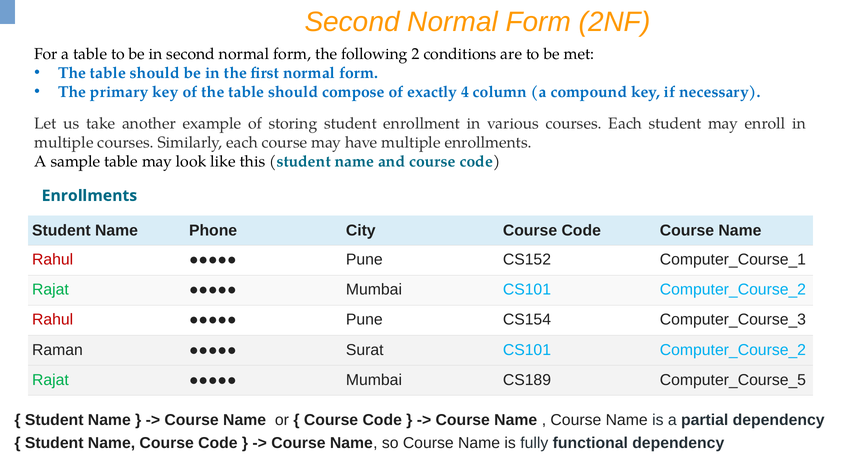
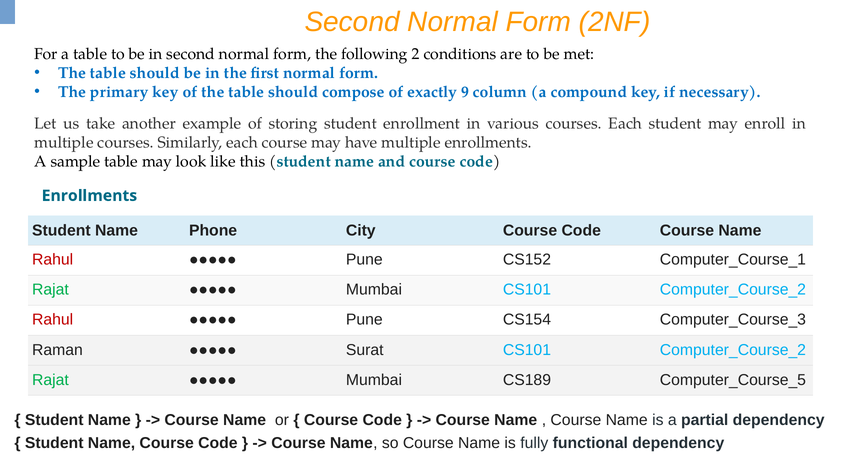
4: 4 -> 9
